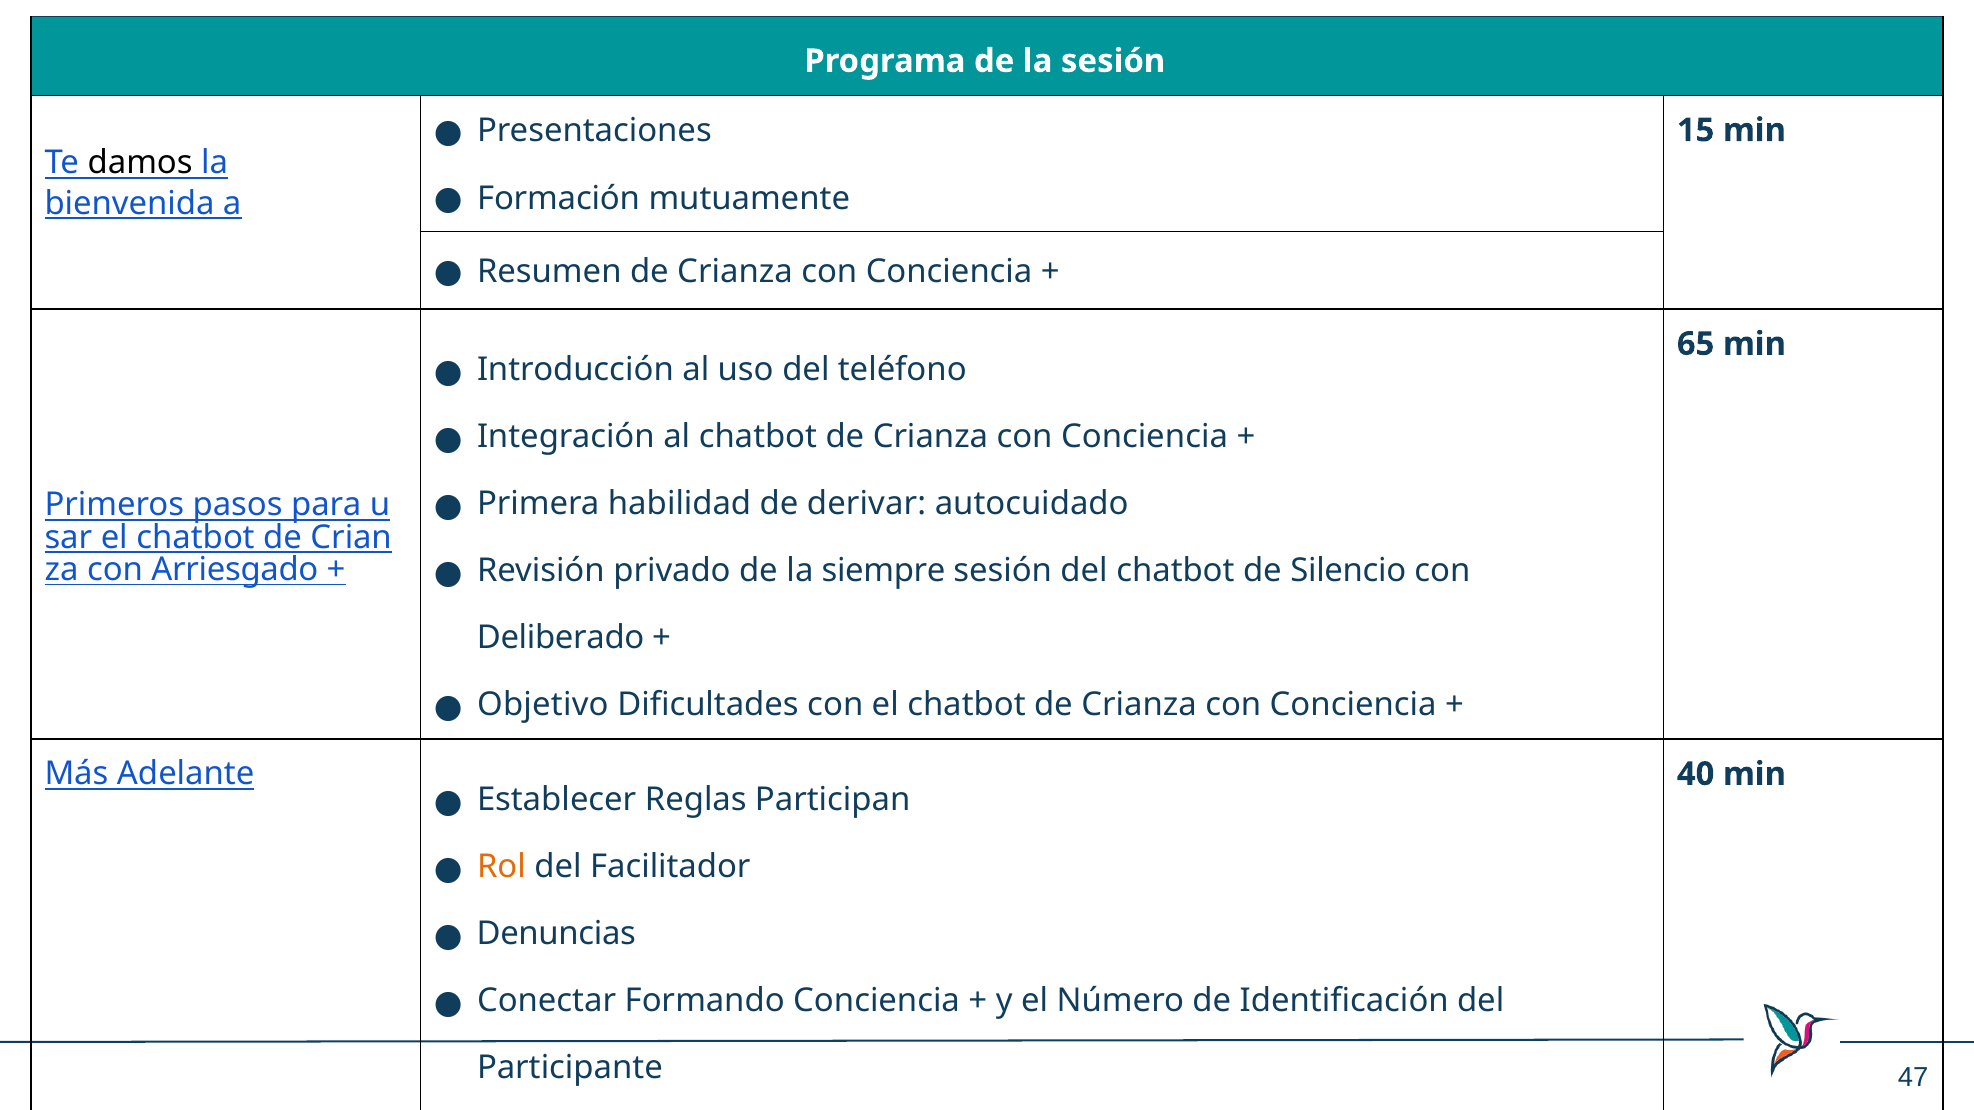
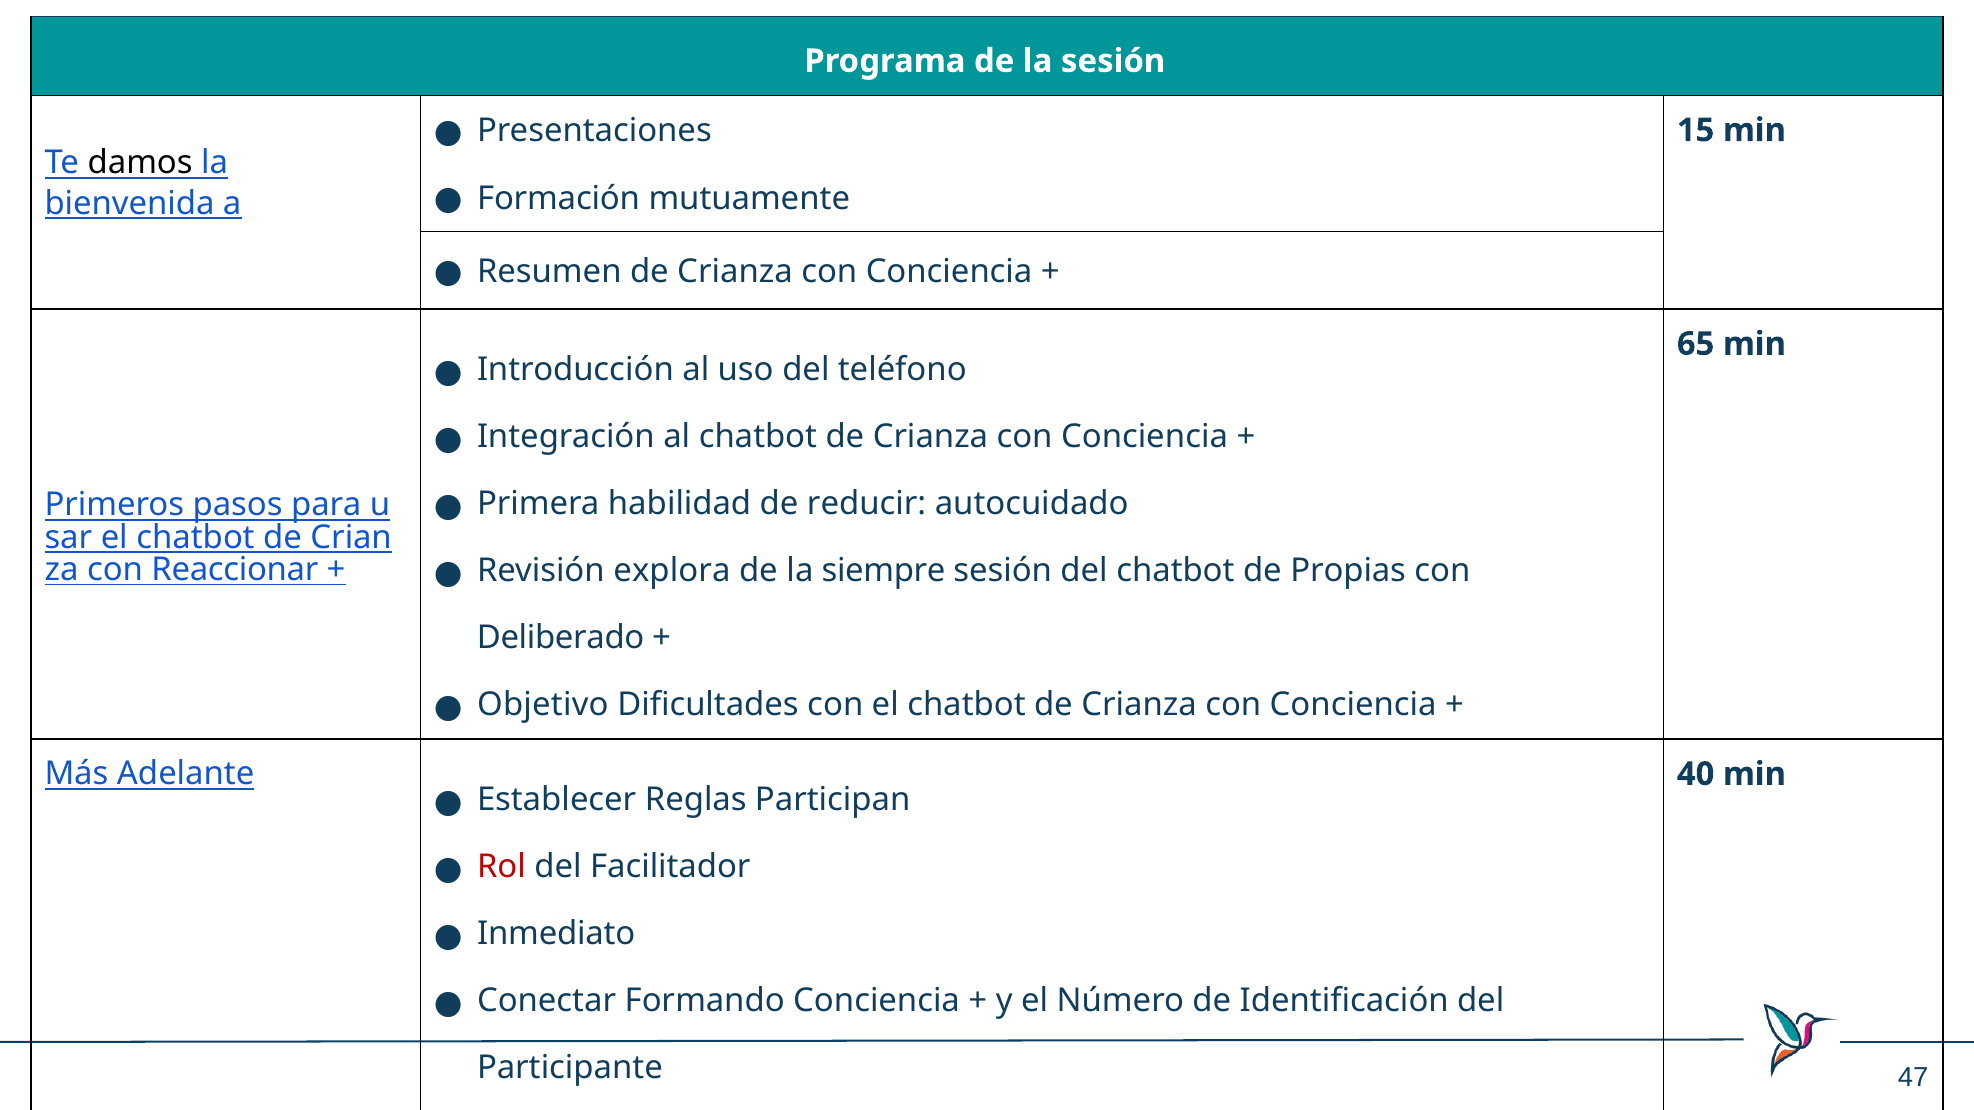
derivar: derivar -> reducir
privado: privado -> explora
Silencio: Silencio -> Propias
Arriesgado: Arriesgado -> Reaccionar
Rol colour: orange -> red
Denuncias: Denuncias -> Inmediato
